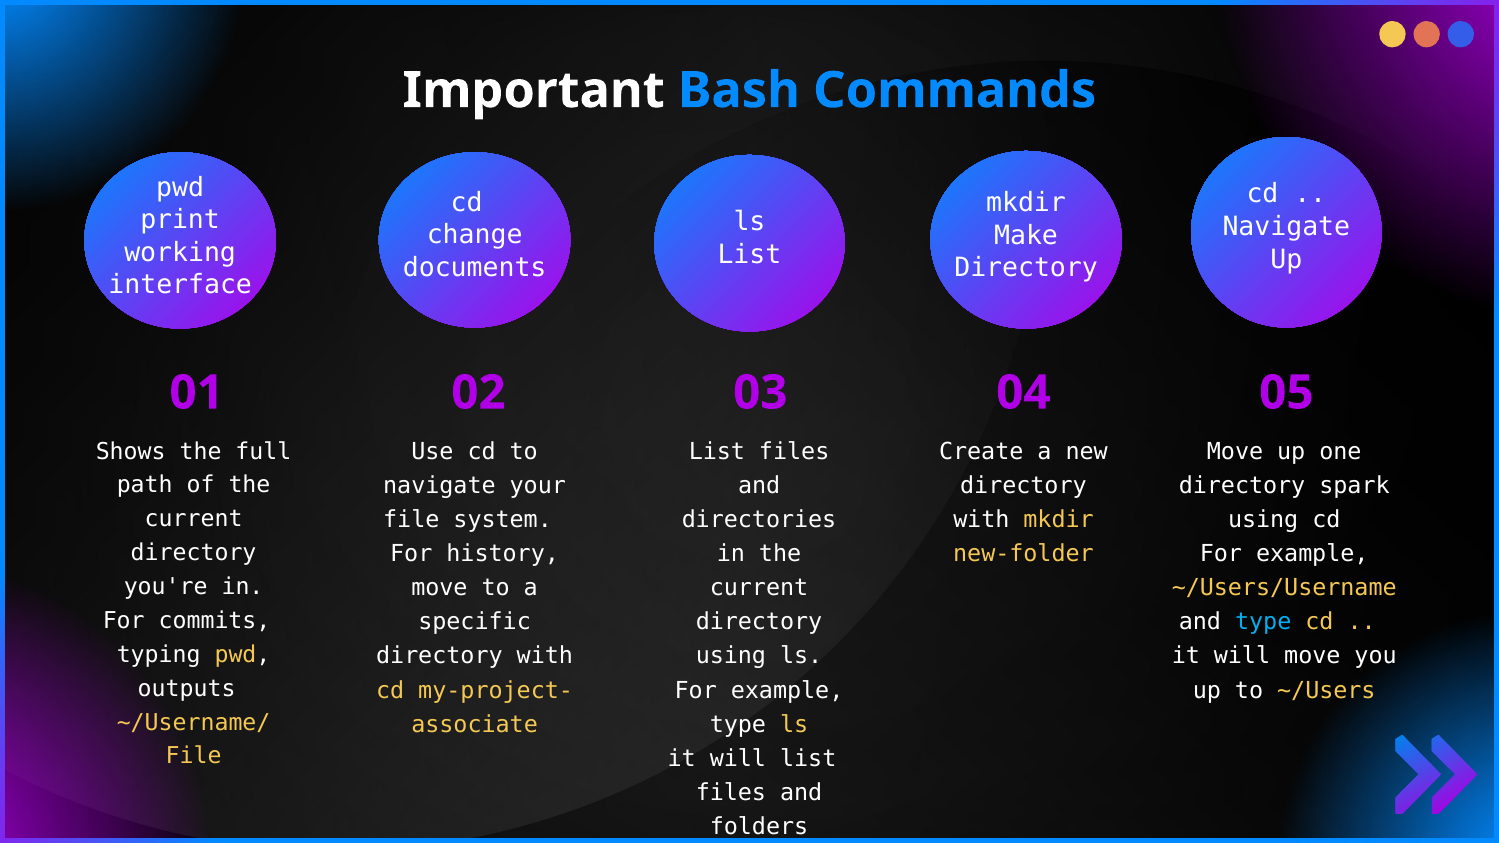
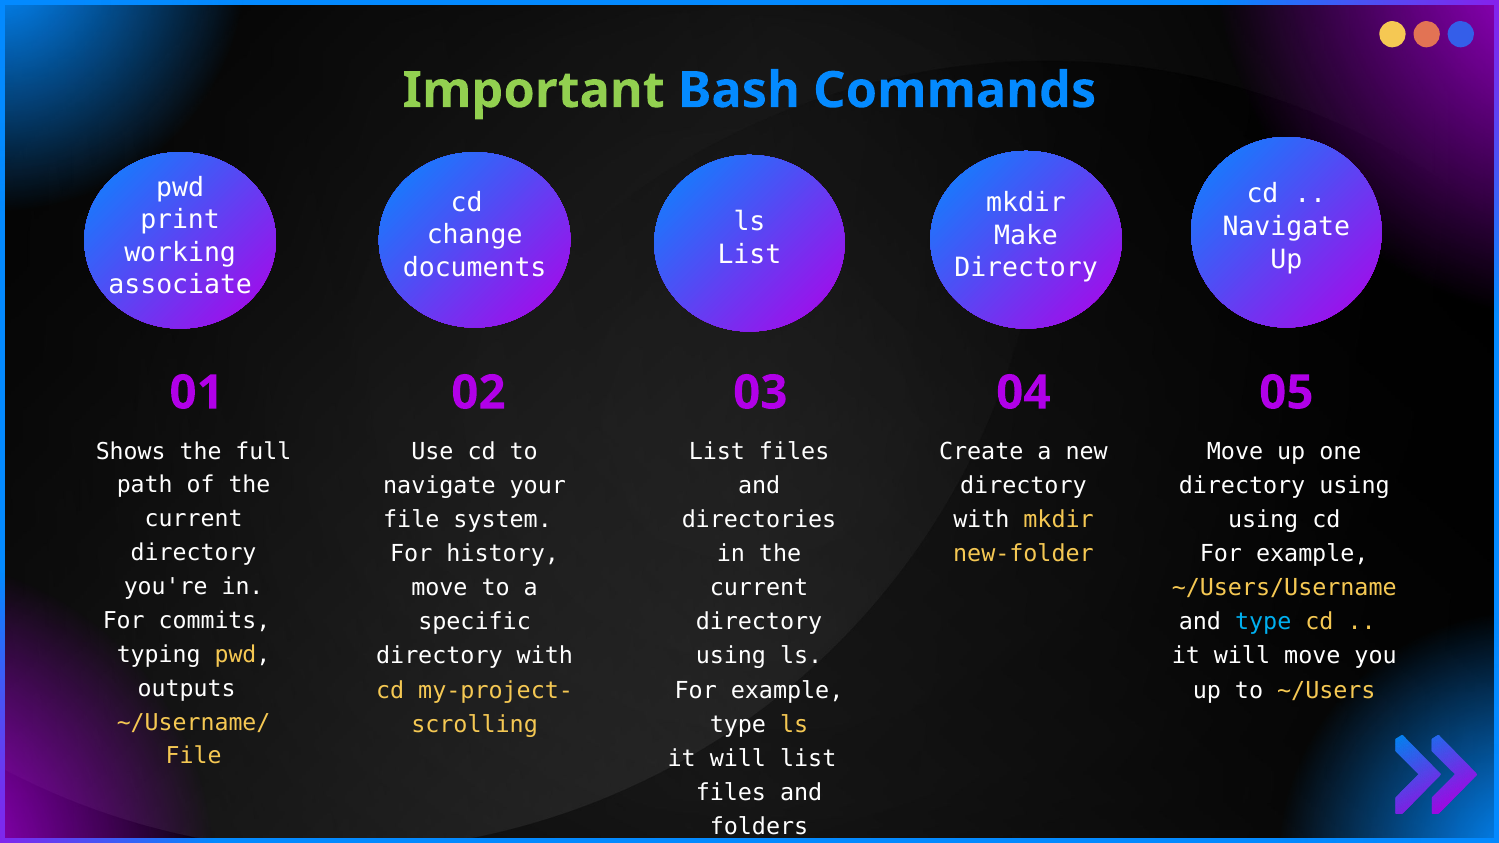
Important colour: white -> light green
interface: interface -> associate
spark at (1355, 486): spark -> using
associate: associate -> scrolling
